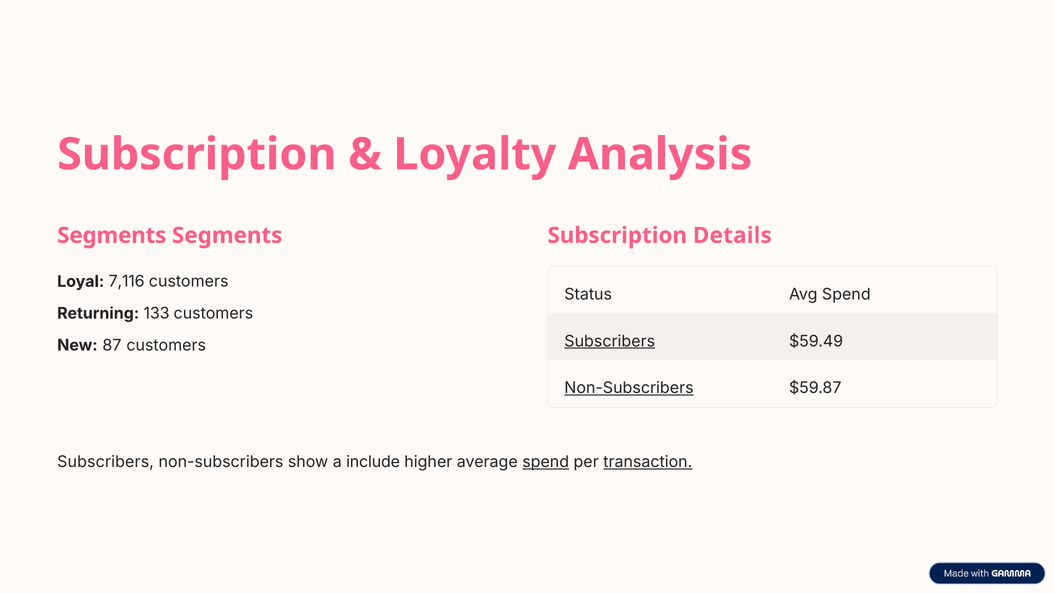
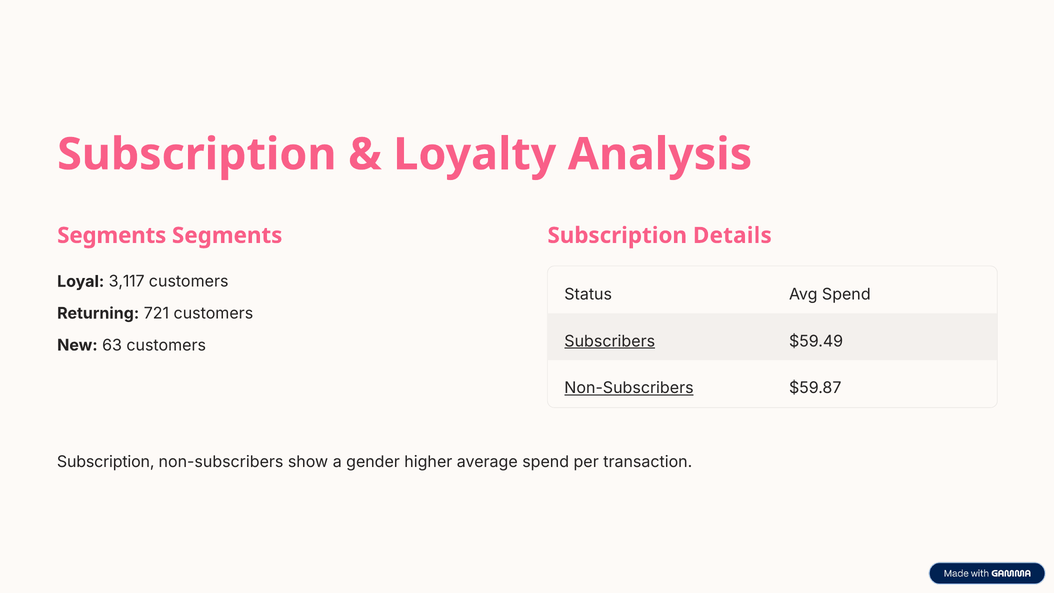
7,116: 7,116 -> 3,117
133: 133 -> 721
87: 87 -> 63
Subscribers at (106, 462): Subscribers -> Subscription
include: include -> gender
spend at (546, 462) underline: present -> none
transaction underline: present -> none
